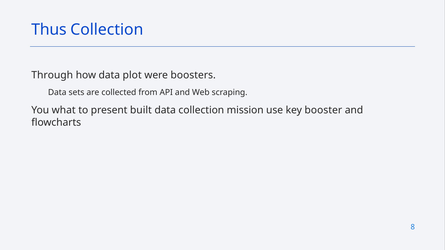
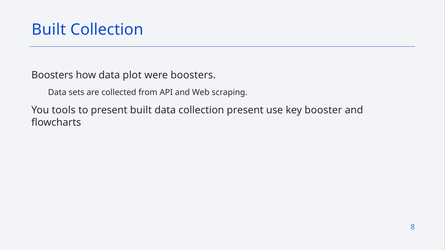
Thus at (49, 30): Thus -> Built
Through at (52, 75): Through -> Boosters
what: what -> tools
collection mission: mission -> present
